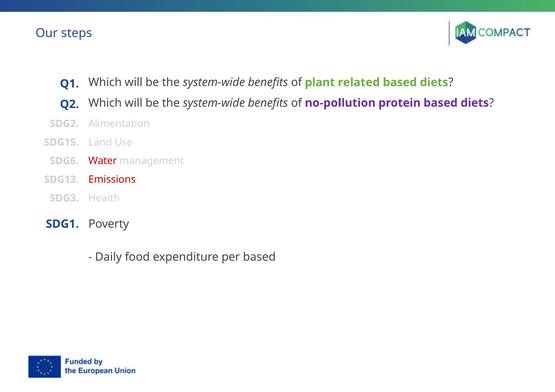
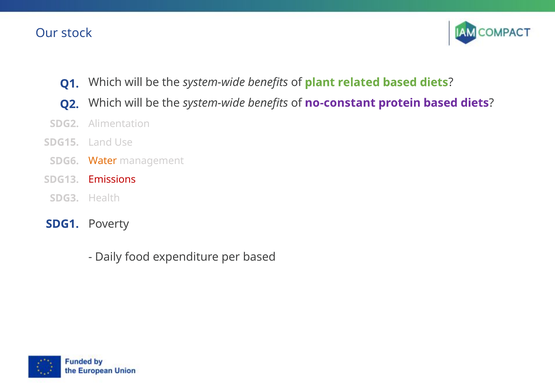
steps: steps -> stock
no-pollution: no-pollution -> no-constant
Water colour: red -> orange
